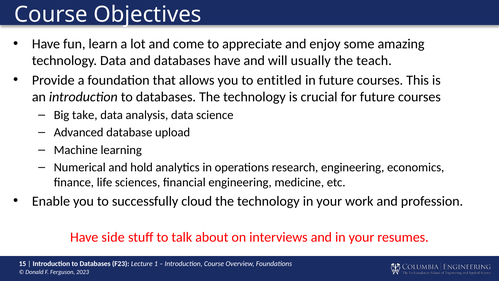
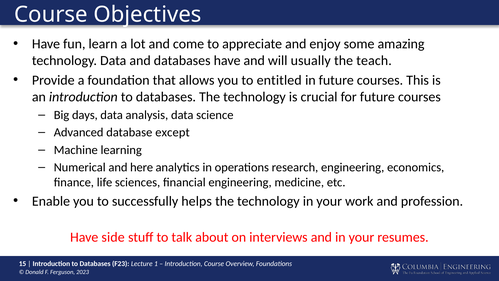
take: take -> days
upload: upload -> except
hold: hold -> here
cloud: cloud -> helps
